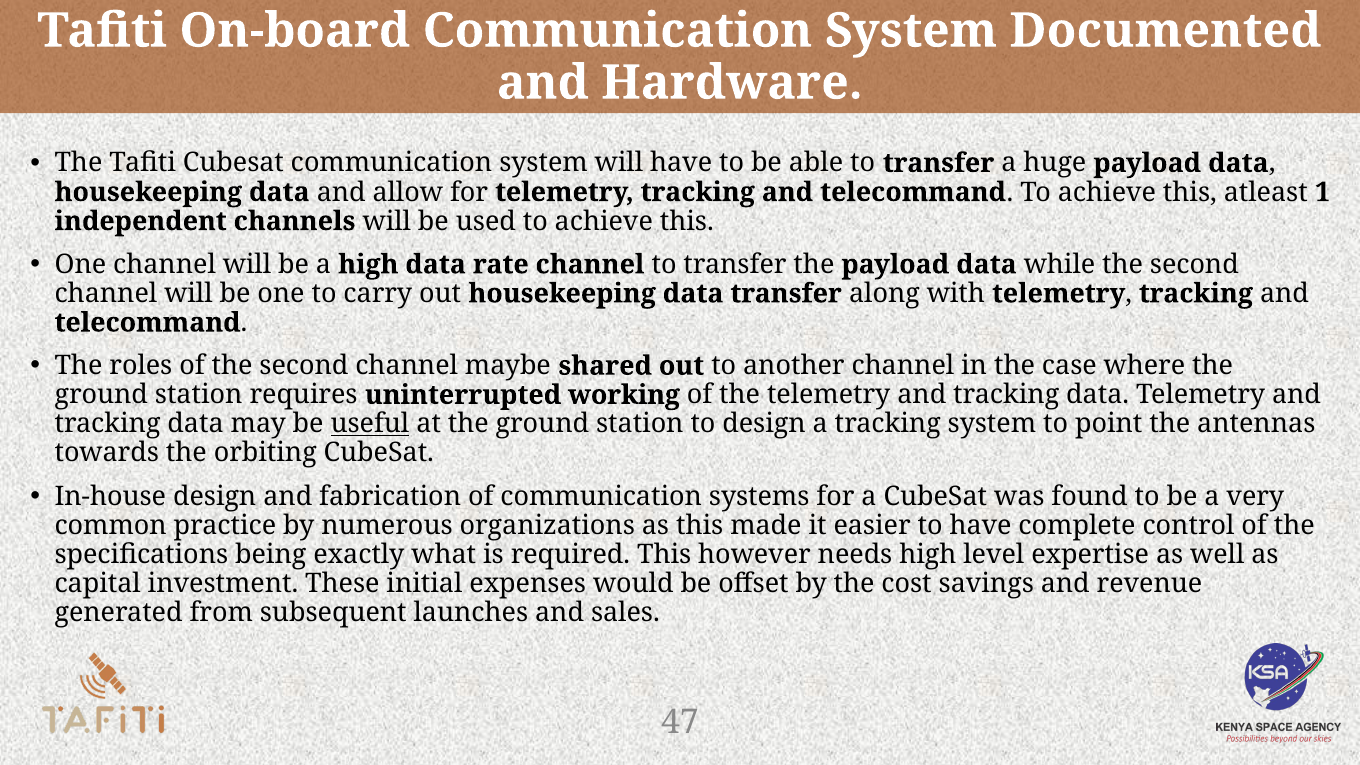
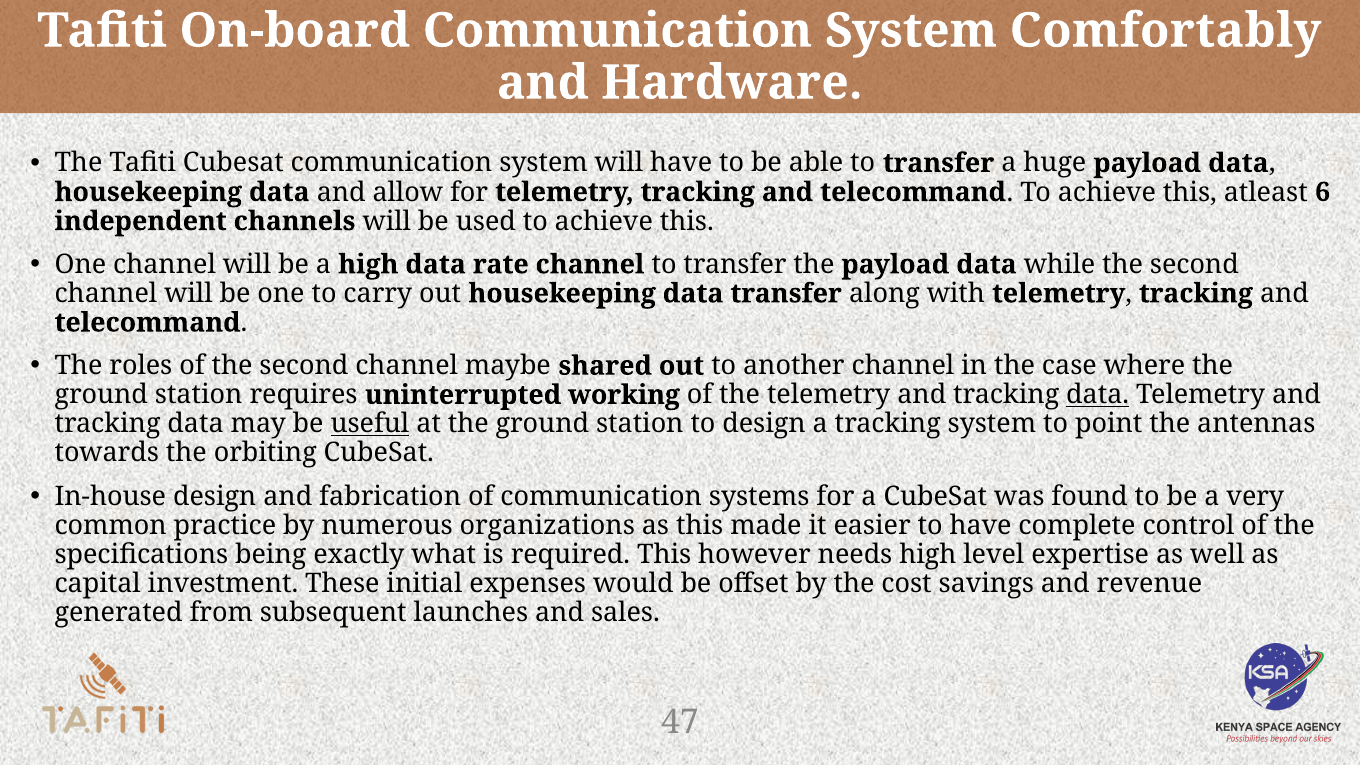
Documented: Documented -> Comfortably
1: 1 -> 6
data at (1098, 395) underline: none -> present
